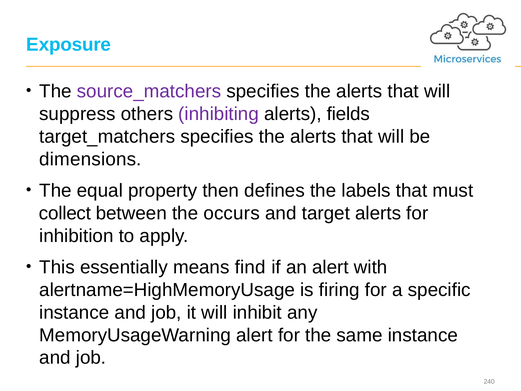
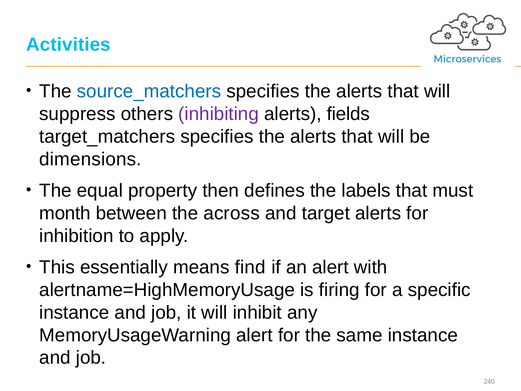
Exposure: Exposure -> Activities
source_matchers colour: purple -> blue
collect: collect -> month
occurs: occurs -> across
